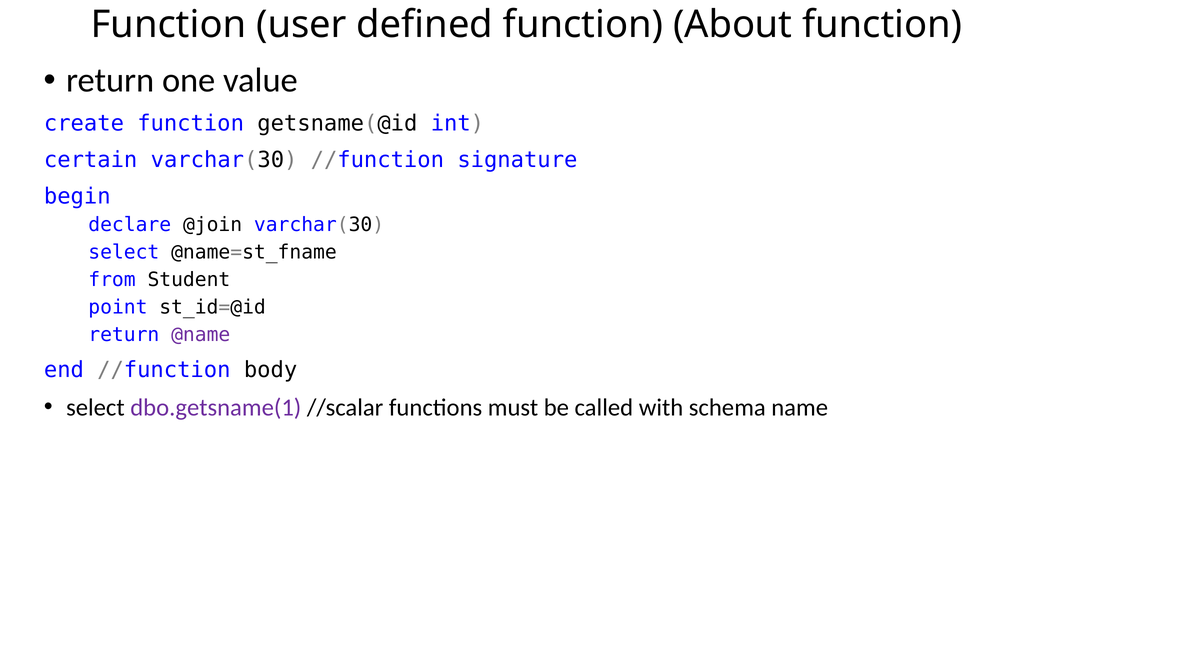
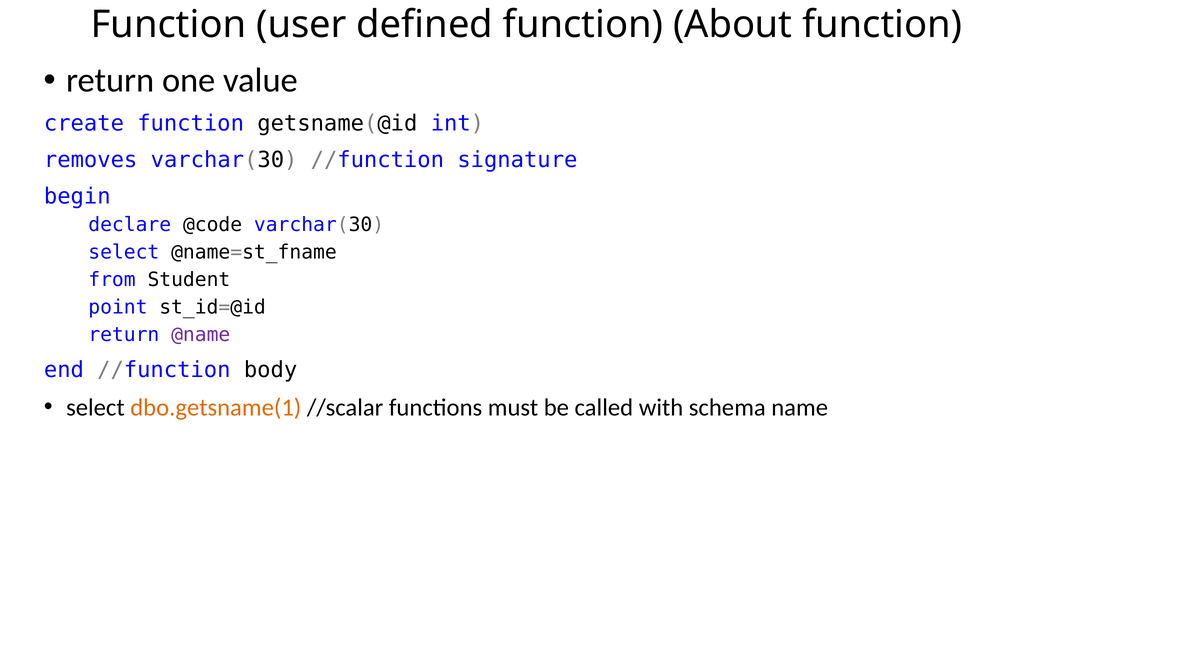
certain: certain -> removes
@join: @join -> @code
dbo.getsname(1 colour: purple -> orange
